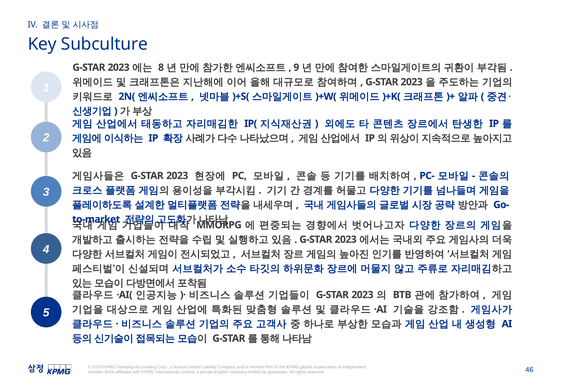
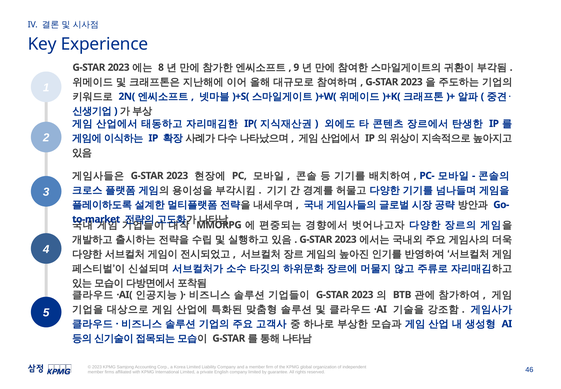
Subculture: Subculture -> Experience
